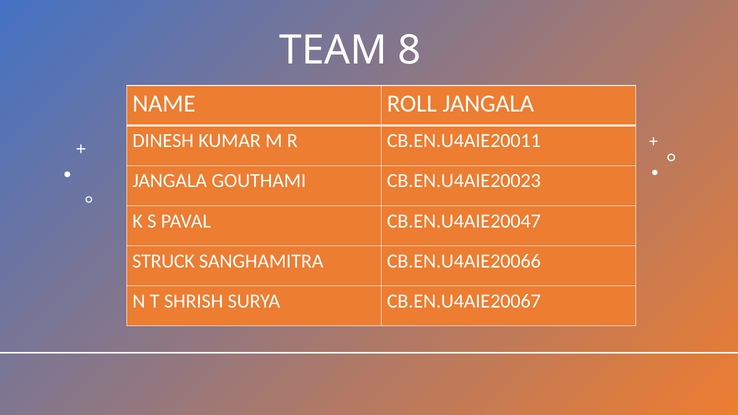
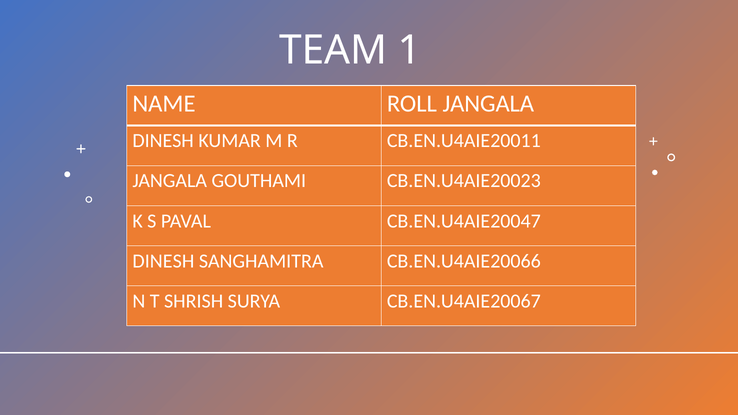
8: 8 -> 1
STRUCK at (164, 261): STRUCK -> DINESH
